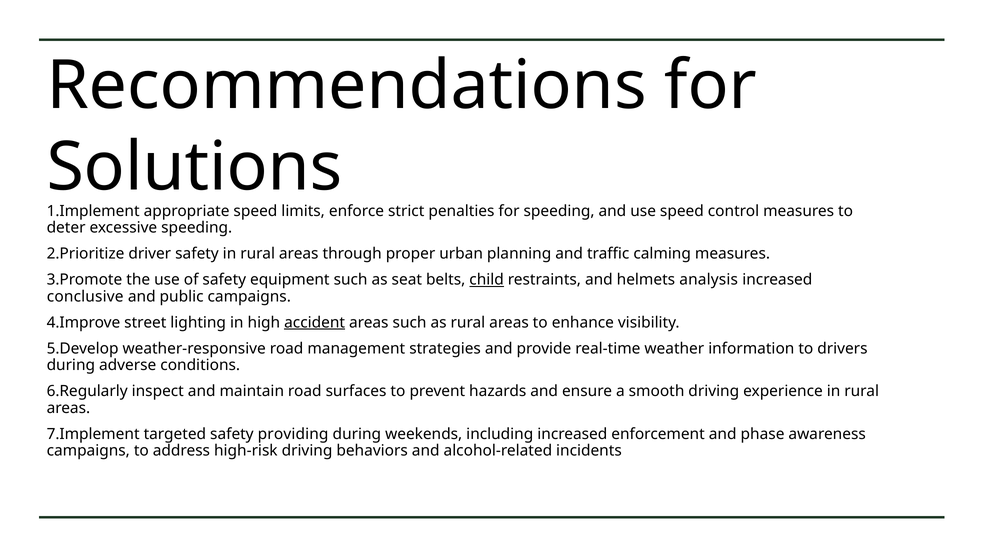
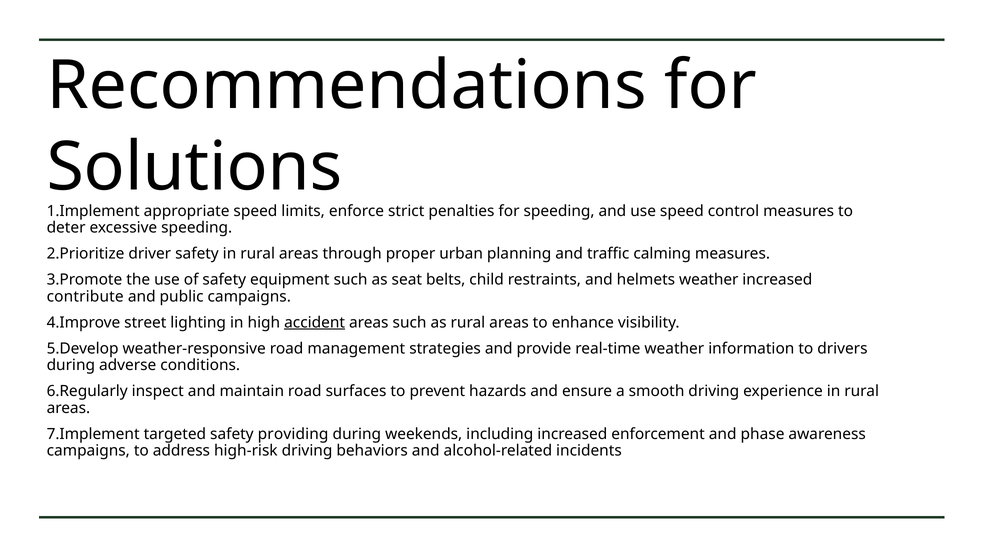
child underline: present -> none
helmets analysis: analysis -> weather
conclusive: conclusive -> contribute
